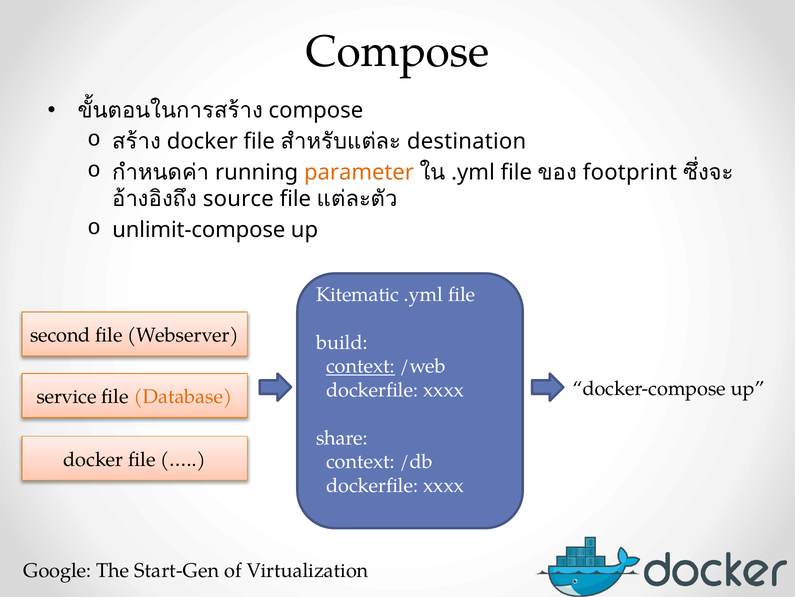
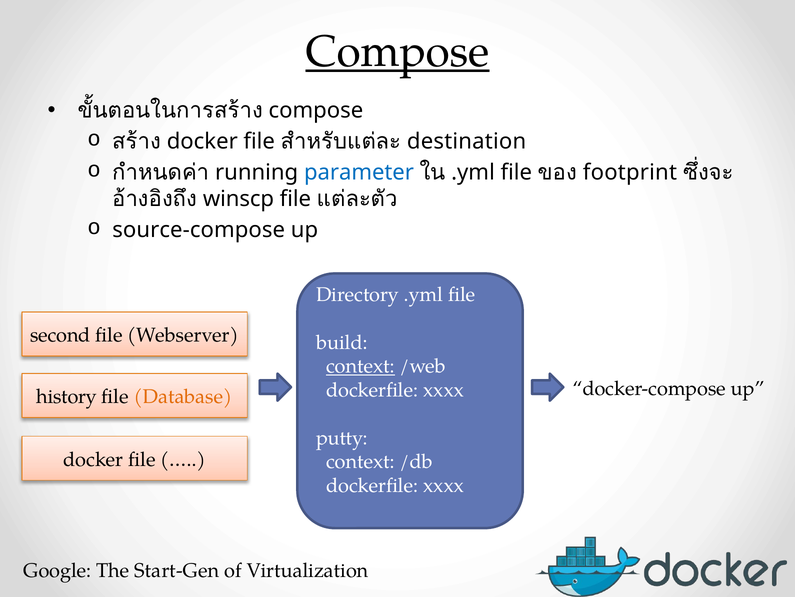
Compose at (398, 52) underline: none -> present
parameter colour: orange -> blue
source: source -> winscp
unlimit-compose: unlimit-compose -> source-compose
Kitematic: Kitematic -> Directory
service: service -> history
share: share -> putty
